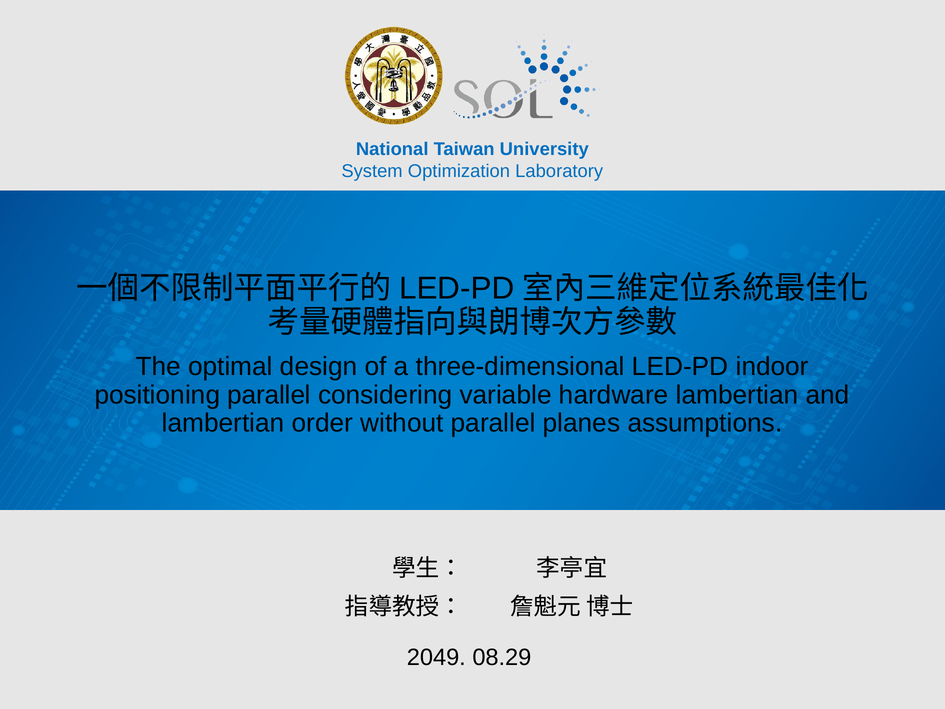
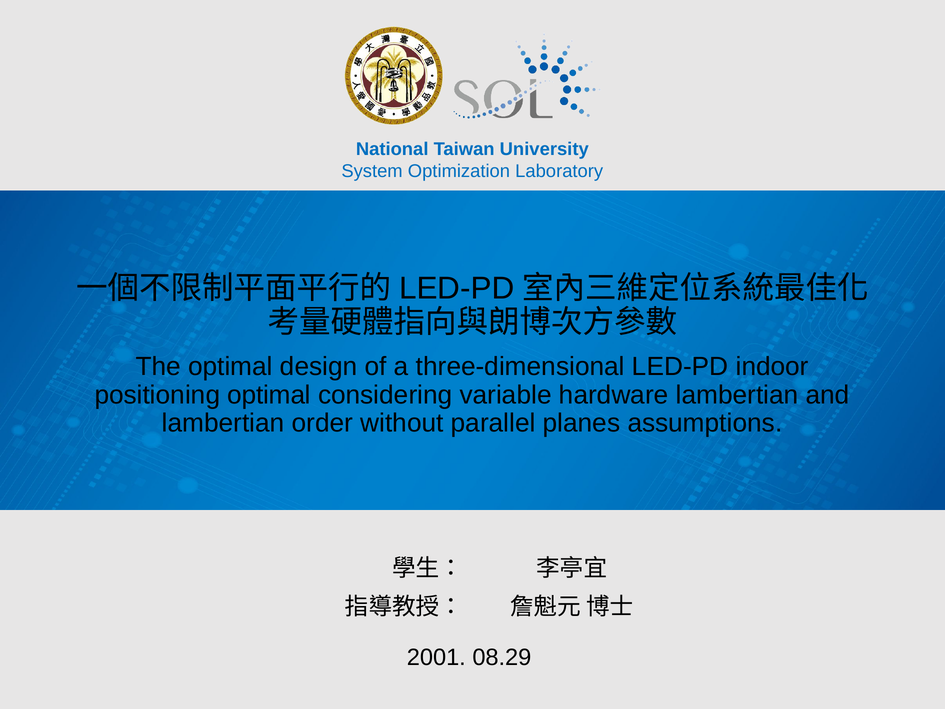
positioning parallel: parallel -> optimal
2049: 2049 -> 2001
